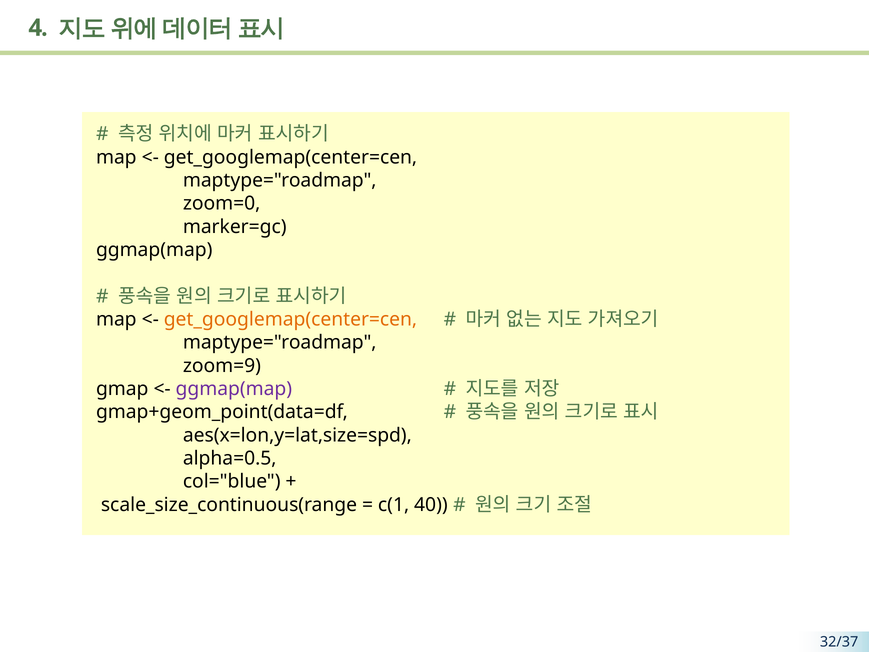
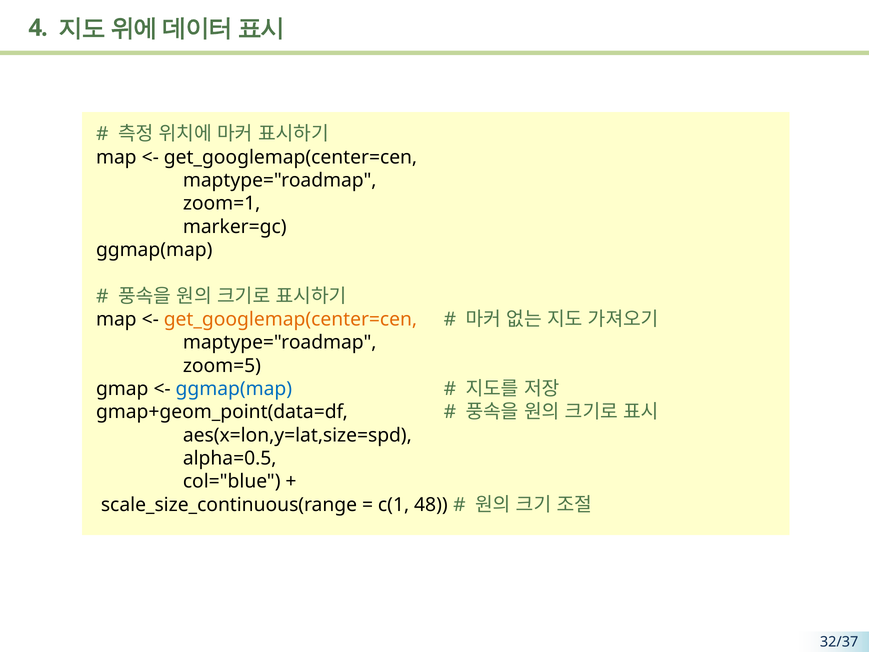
zoom=0: zoom=0 -> zoom=1
zoom=9: zoom=9 -> zoom=5
ggmap(map at (234, 389) colour: purple -> blue
40: 40 -> 48
